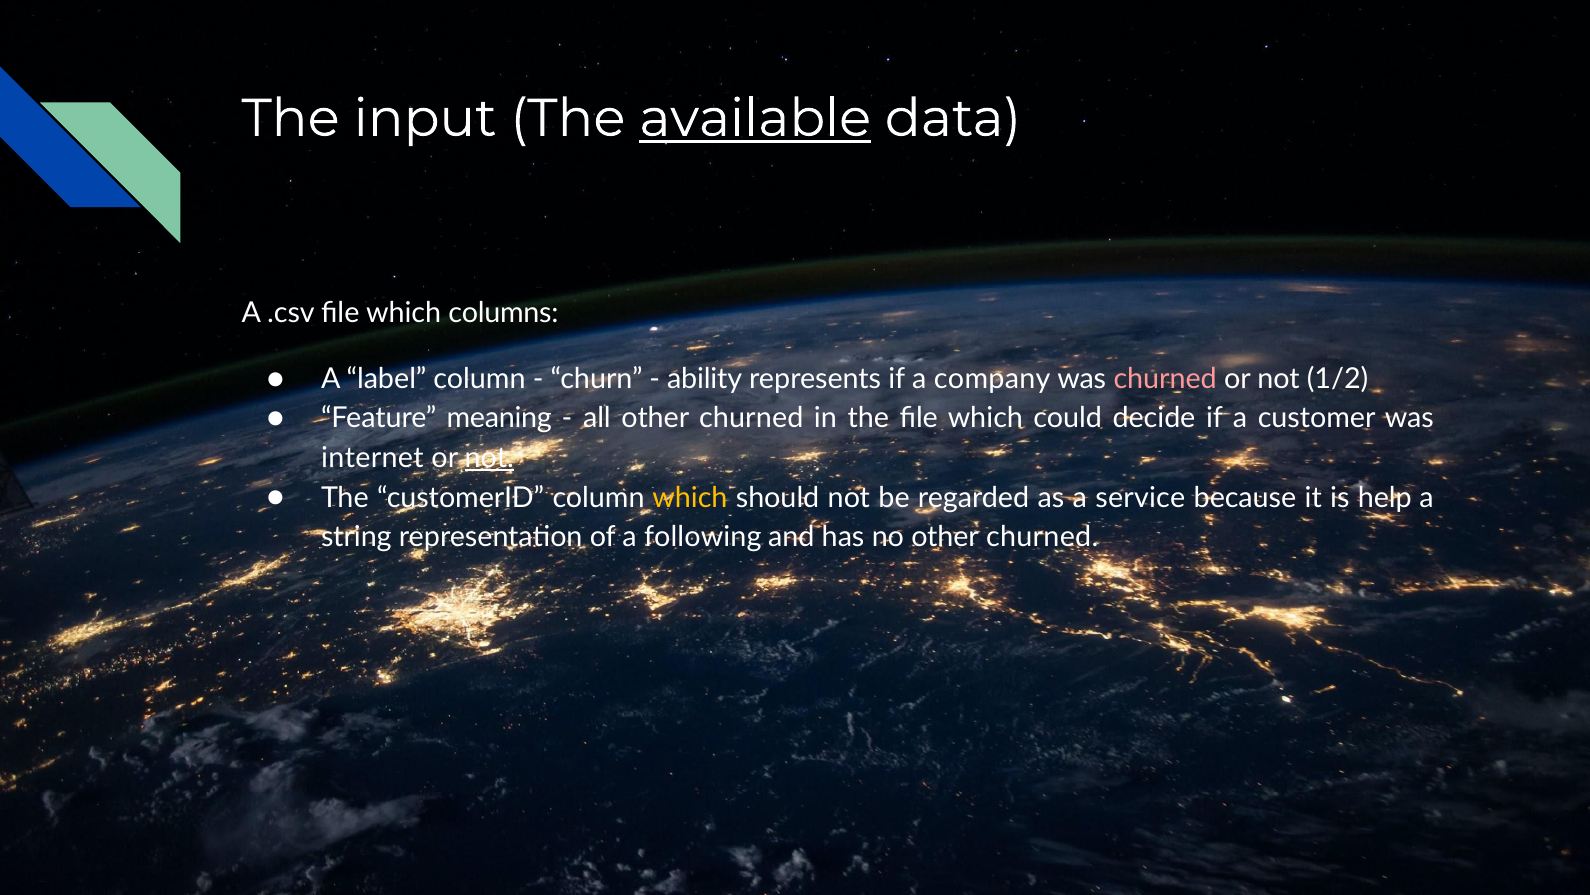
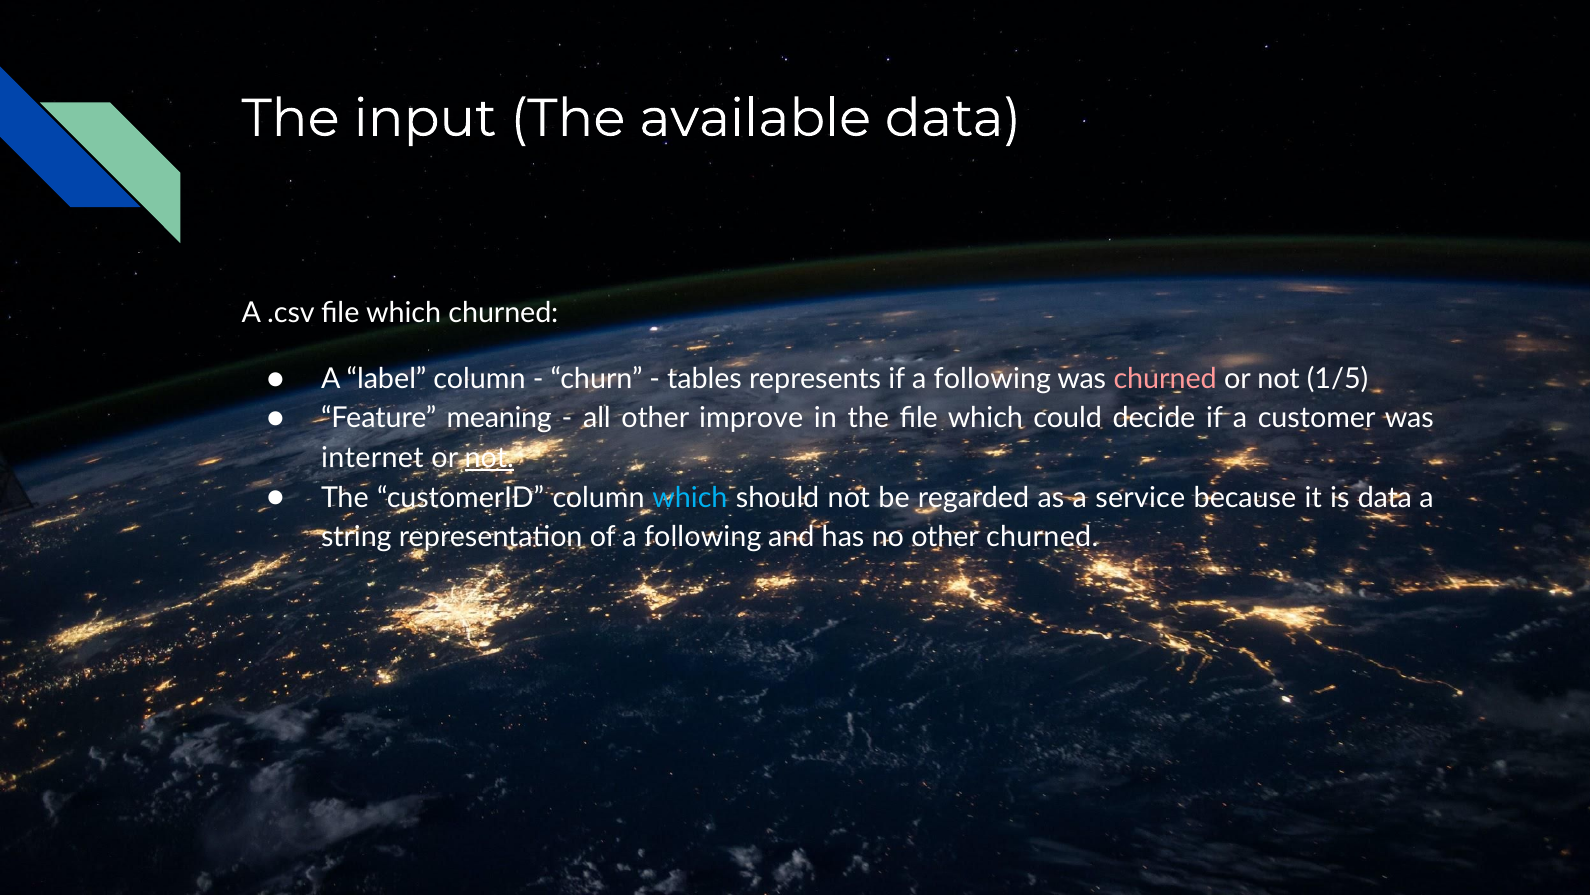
available underline: present -> none
which columns: columns -> churned
ability: ability -> tables
if a company: company -> following
1/2: 1/2 -> 1/5
all other churned: churned -> improve
which at (690, 497) colour: yellow -> light blue
is help: help -> data
